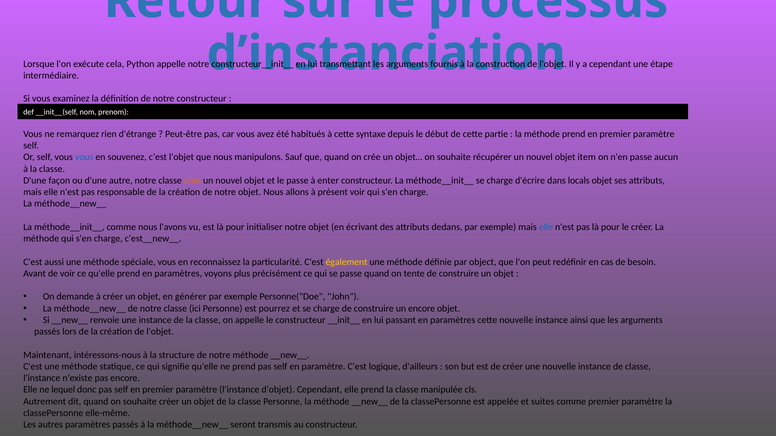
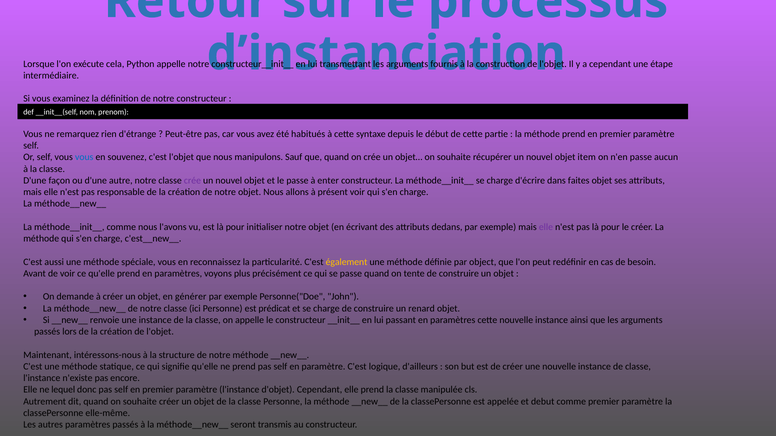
crée at (192, 181) colour: orange -> purple
locals: locals -> faites
elle at (546, 227) colour: blue -> purple
pourrez: pourrez -> prédicat
un encore: encore -> renard
suites: suites -> debut
